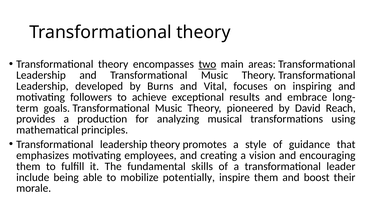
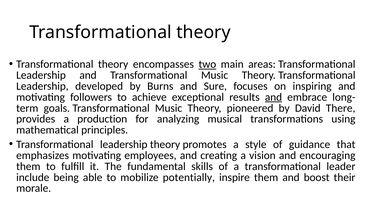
Vital: Vital -> Sure
and at (273, 97) underline: none -> present
Reach: Reach -> There
